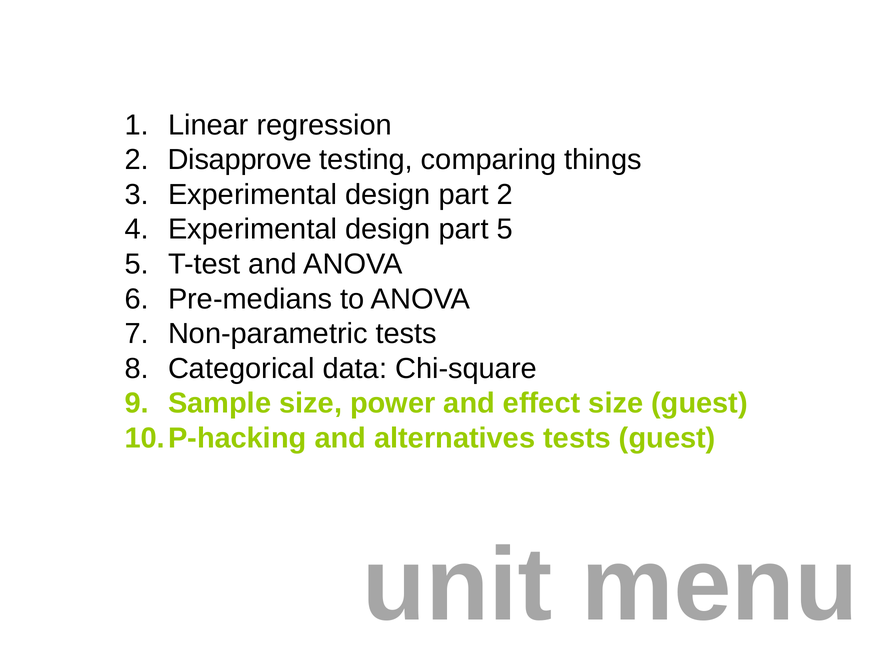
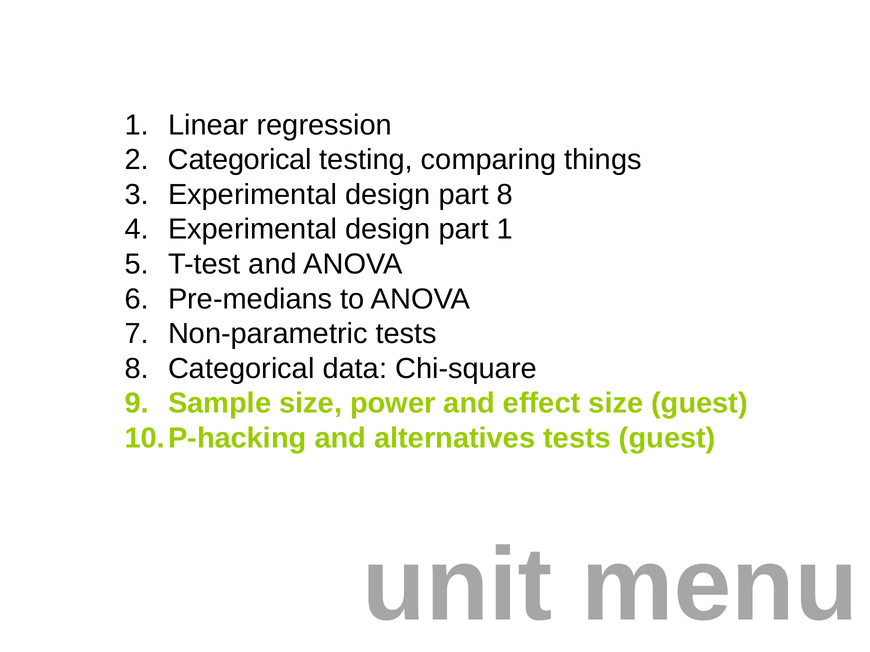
2 Disapprove: Disapprove -> Categorical
part 2: 2 -> 8
part 5: 5 -> 1
